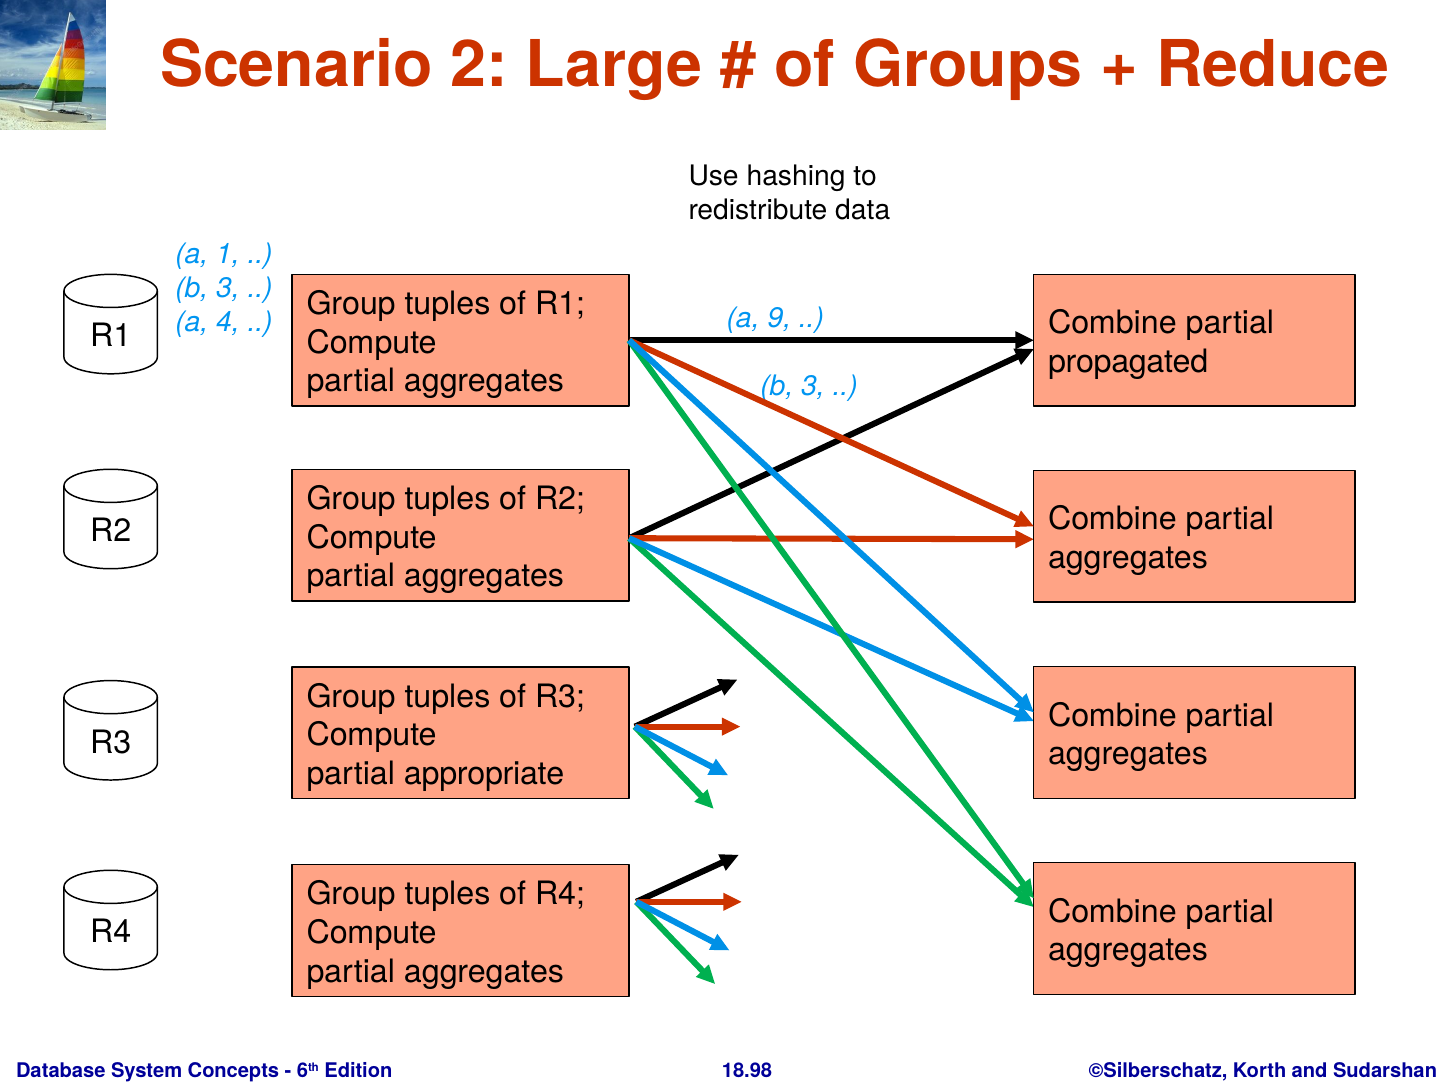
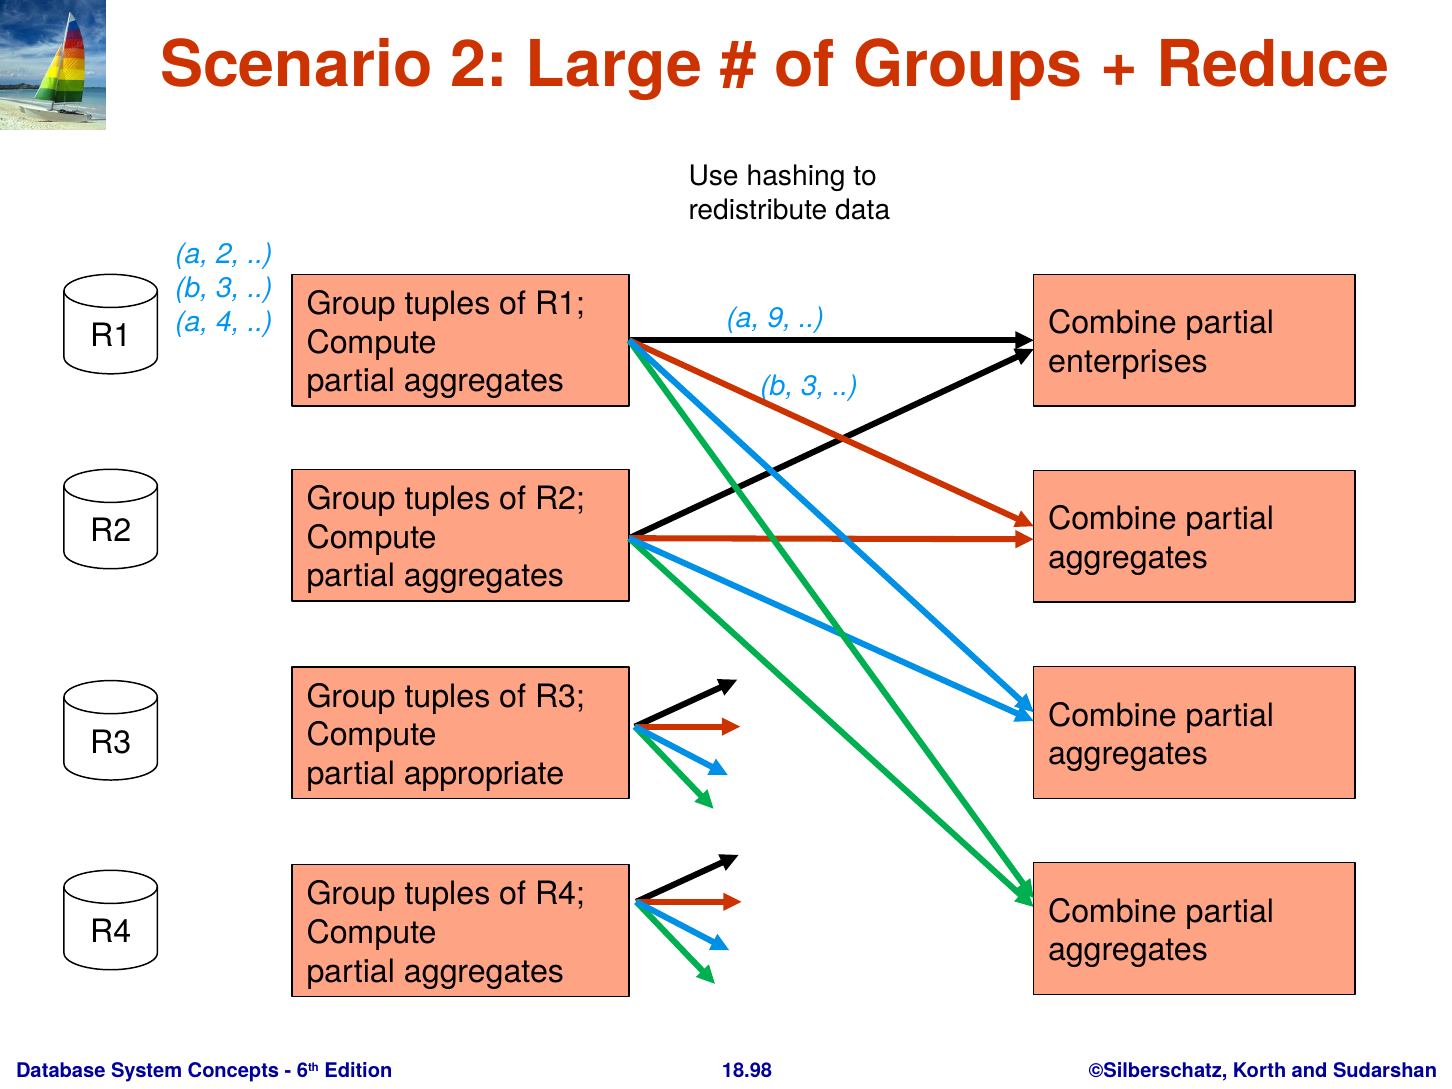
a 1: 1 -> 2
propagated: propagated -> enterprises
